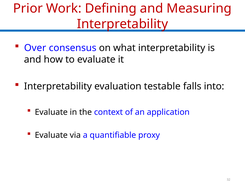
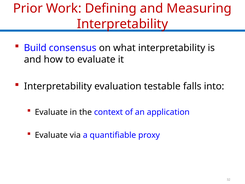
Over: Over -> Build
